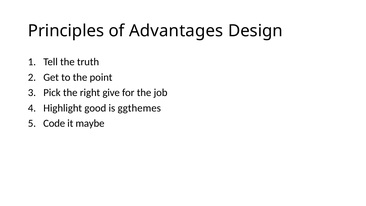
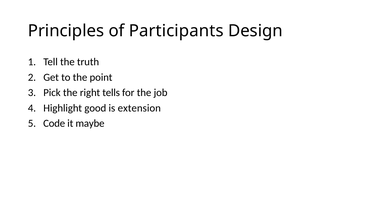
Advantages: Advantages -> Participants
give: give -> tells
ggthemes: ggthemes -> extension
